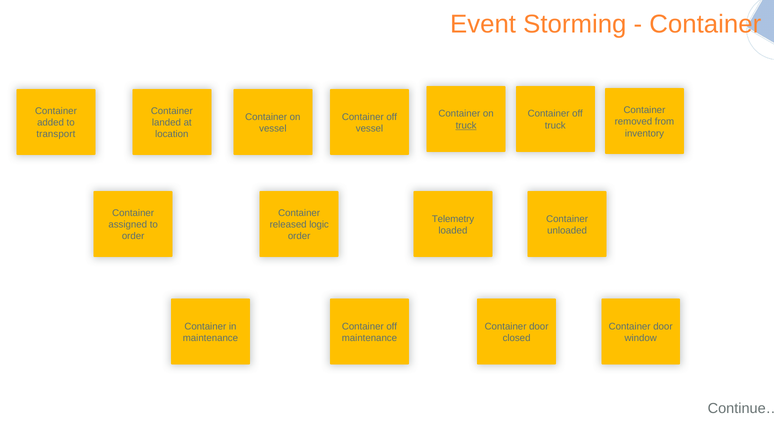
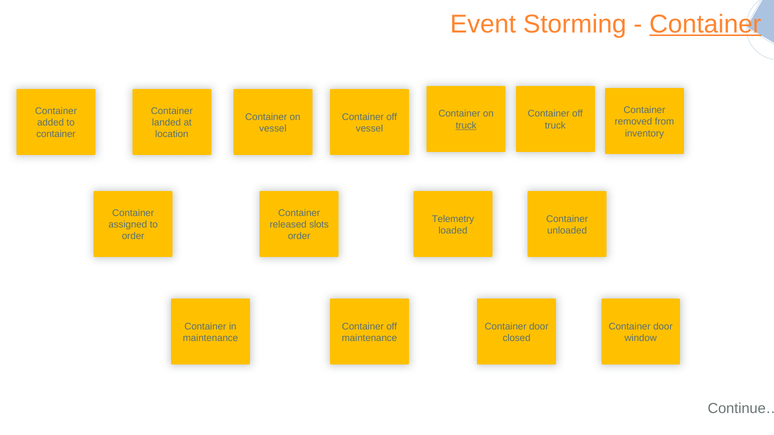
Container at (705, 24) underline: none -> present
transport at (56, 134): transport -> container
logic: logic -> slots
